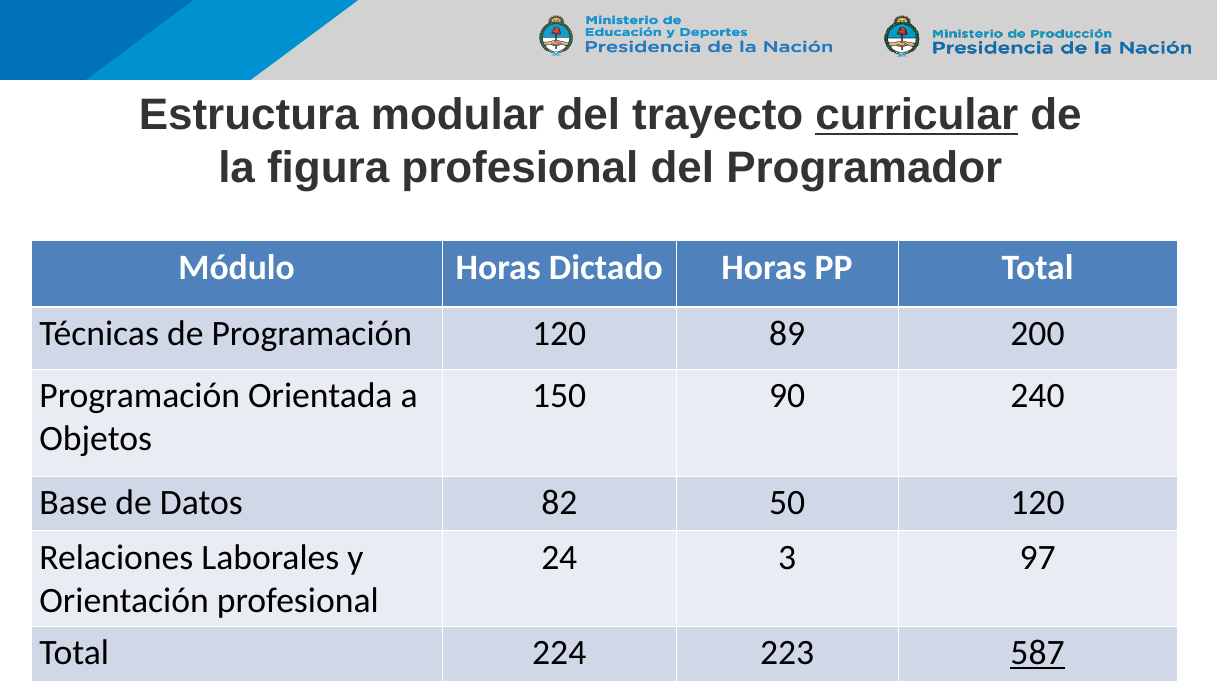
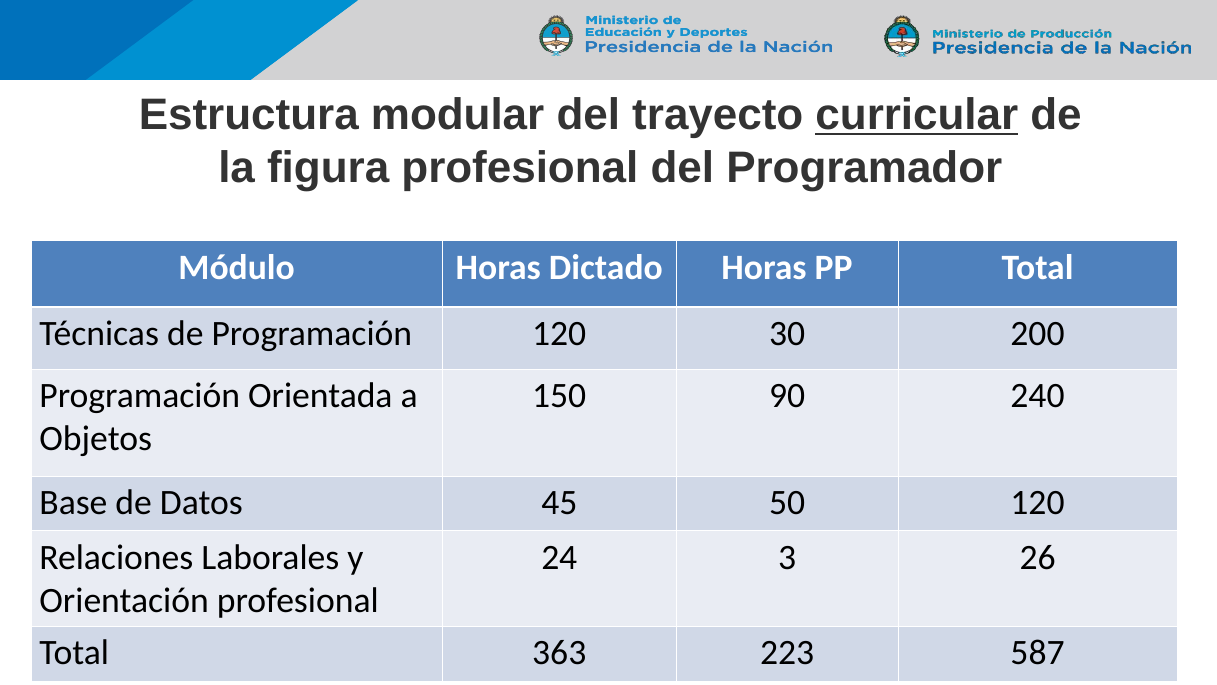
89: 89 -> 30
82: 82 -> 45
97: 97 -> 26
224: 224 -> 363
587 underline: present -> none
